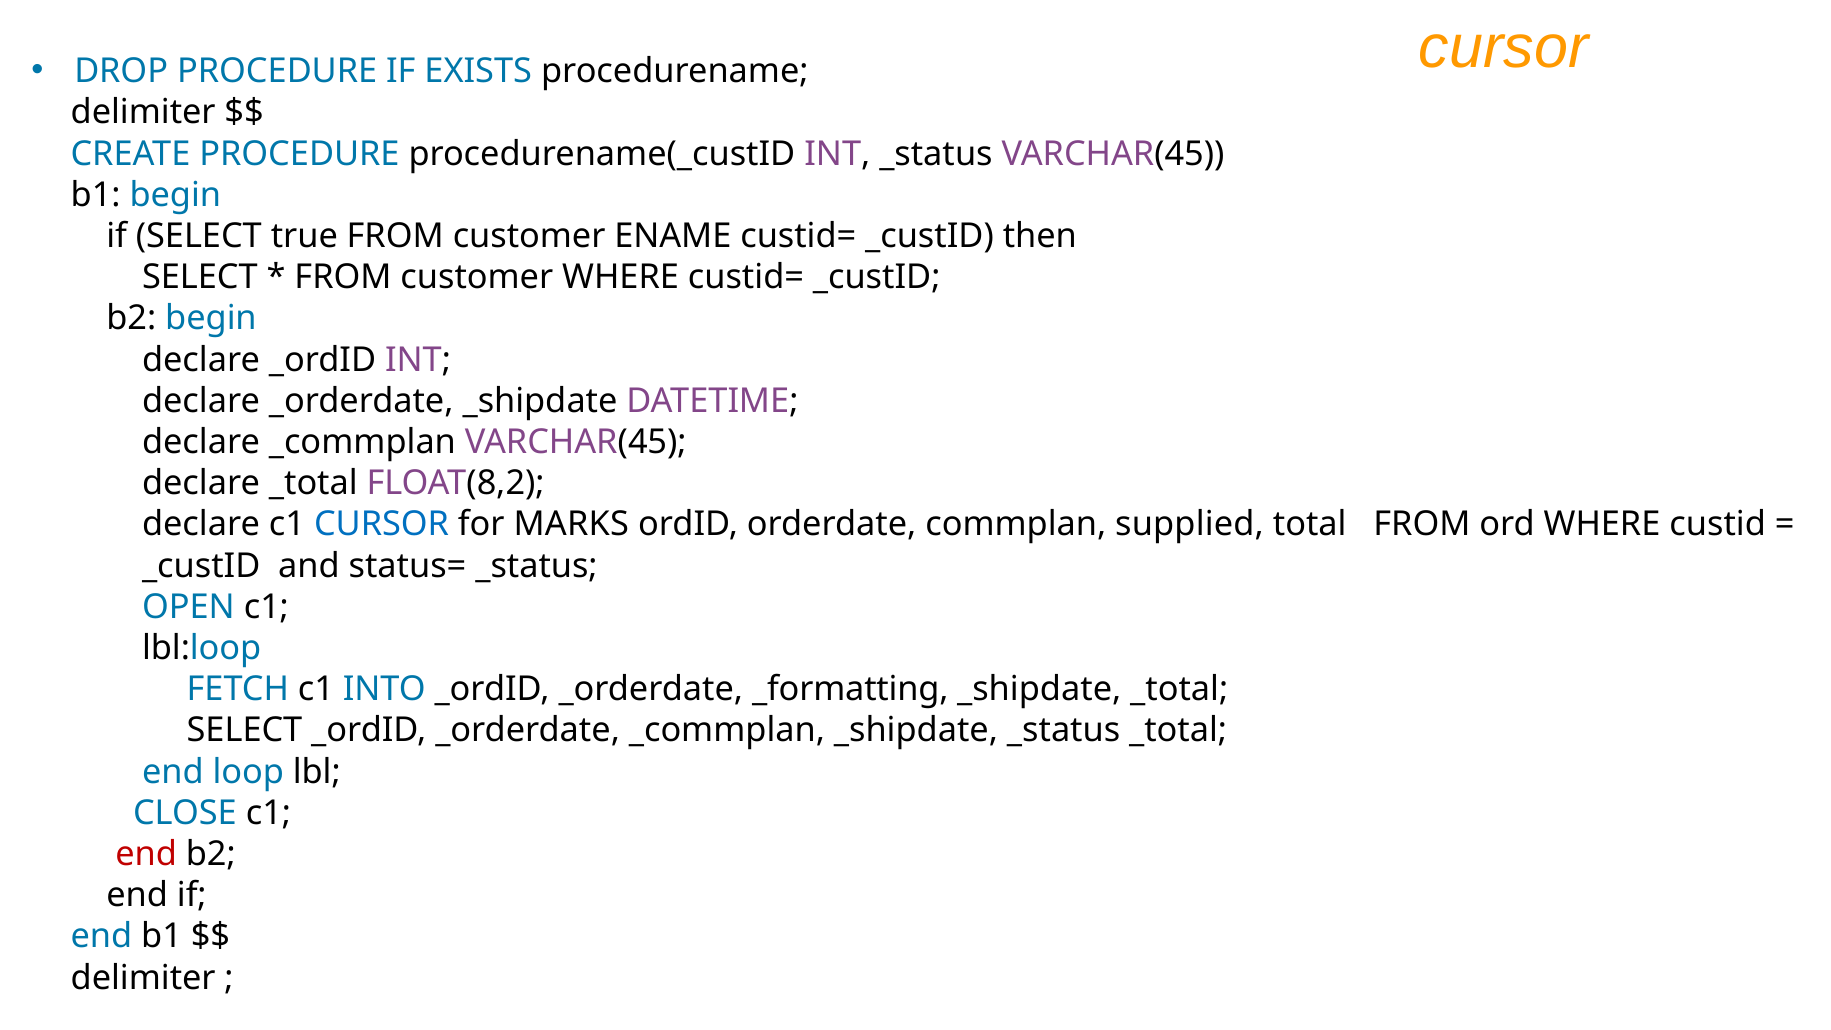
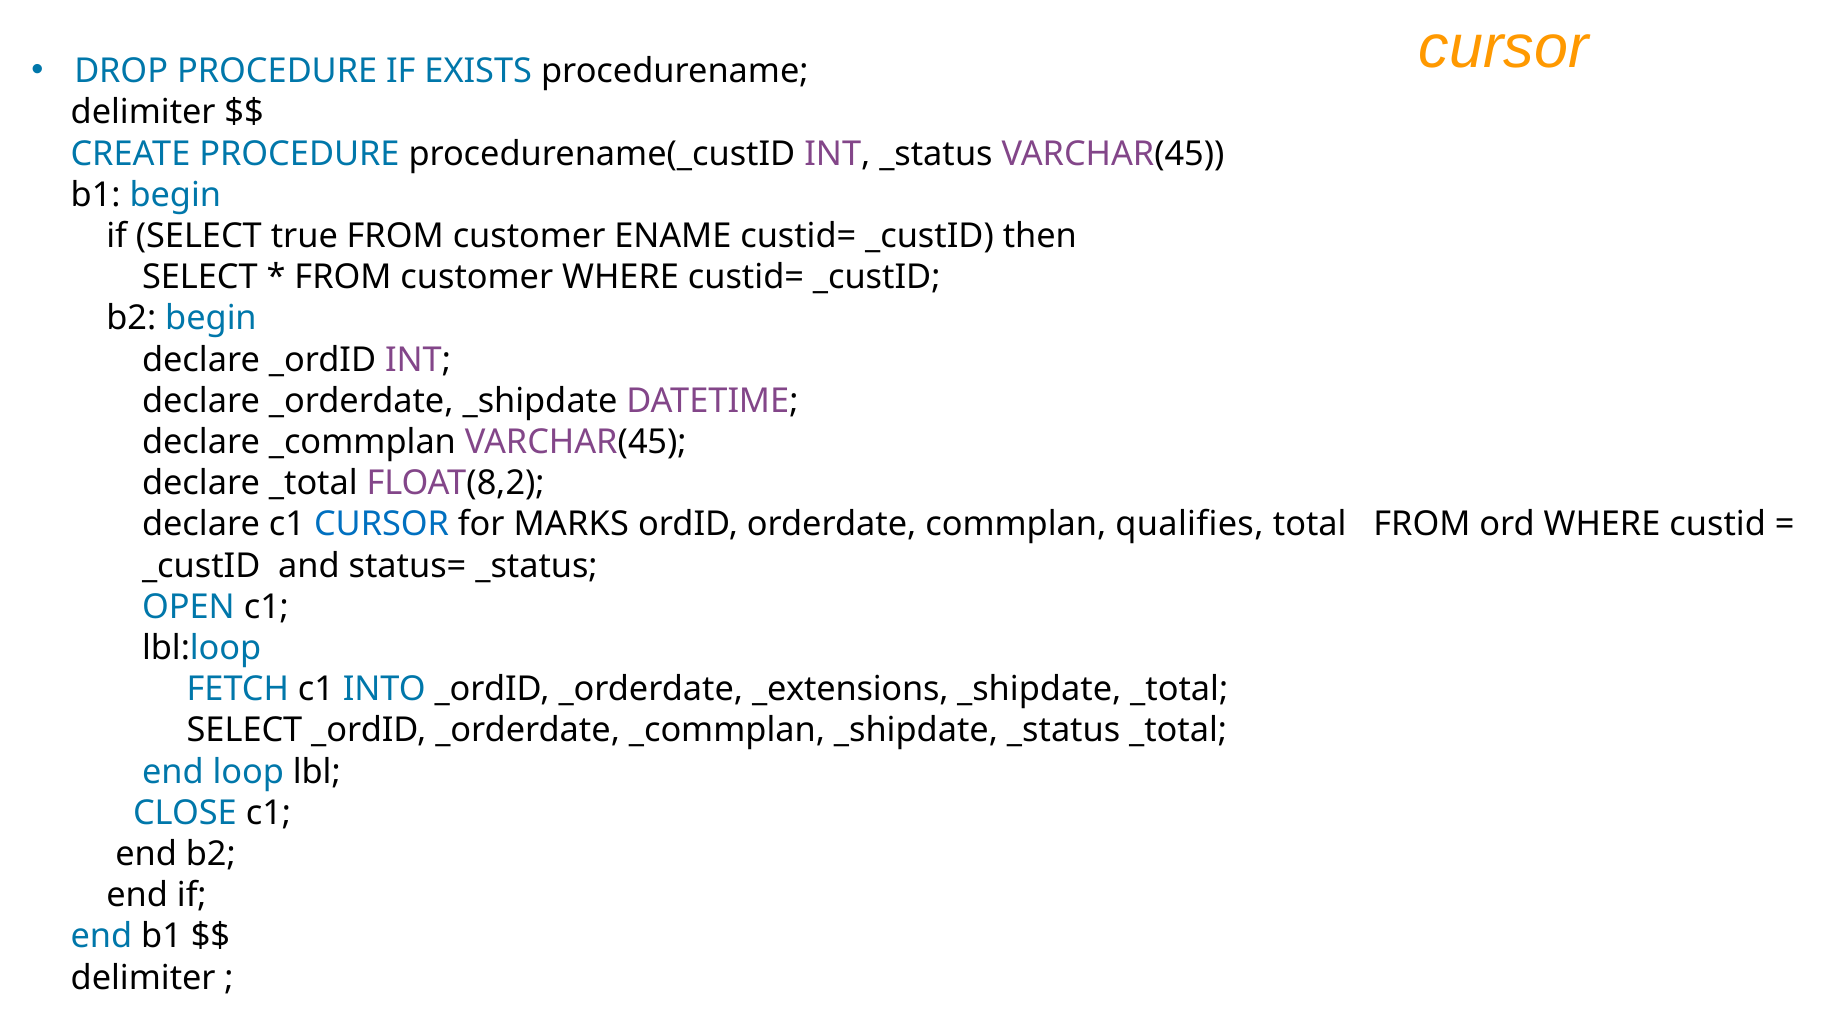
supplied: supplied -> qualifies
_formatting: _formatting -> _extensions
end at (146, 854) colour: red -> black
